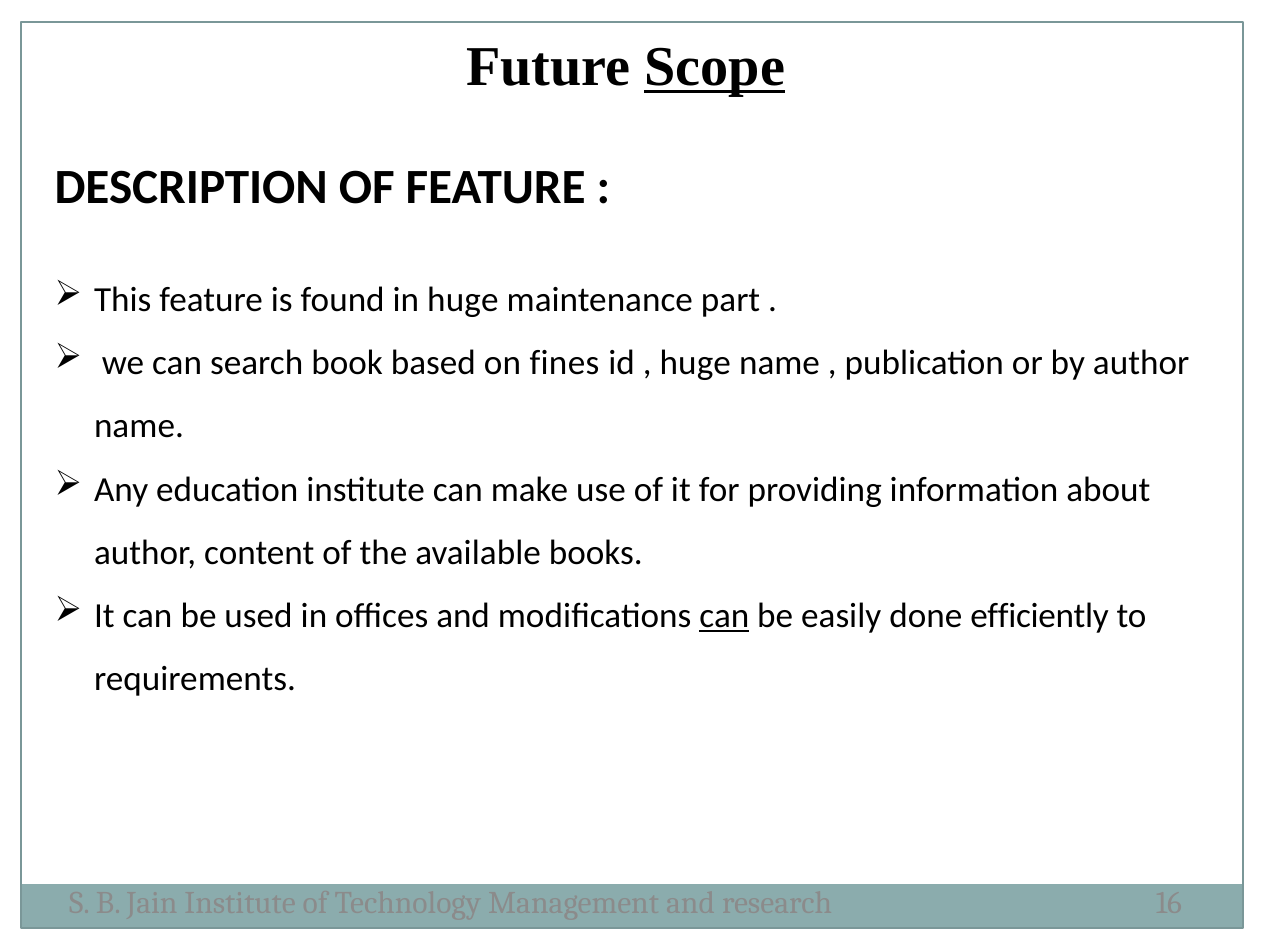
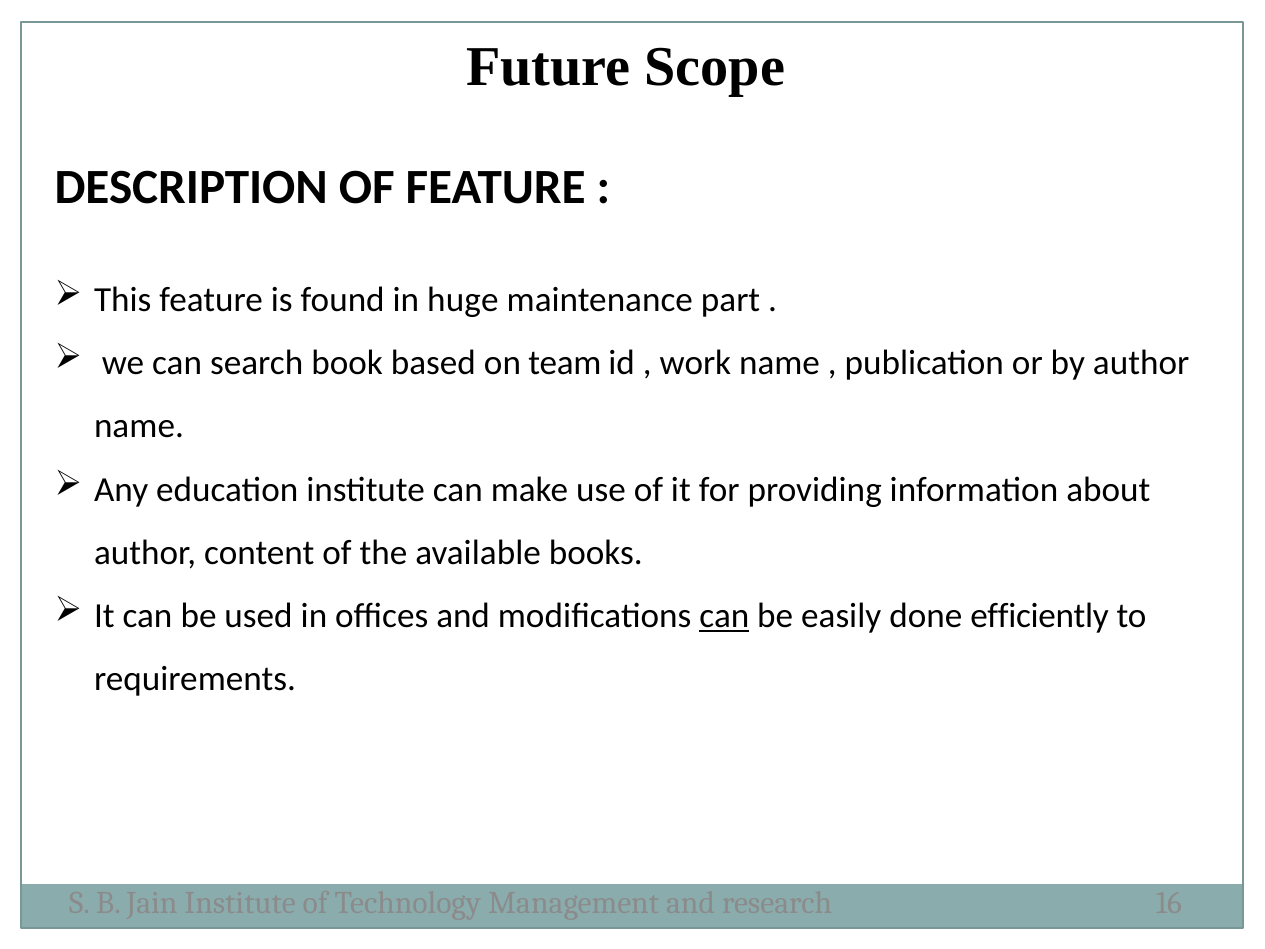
Scope underline: present -> none
fines: fines -> team
huge at (695, 363): huge -> work
